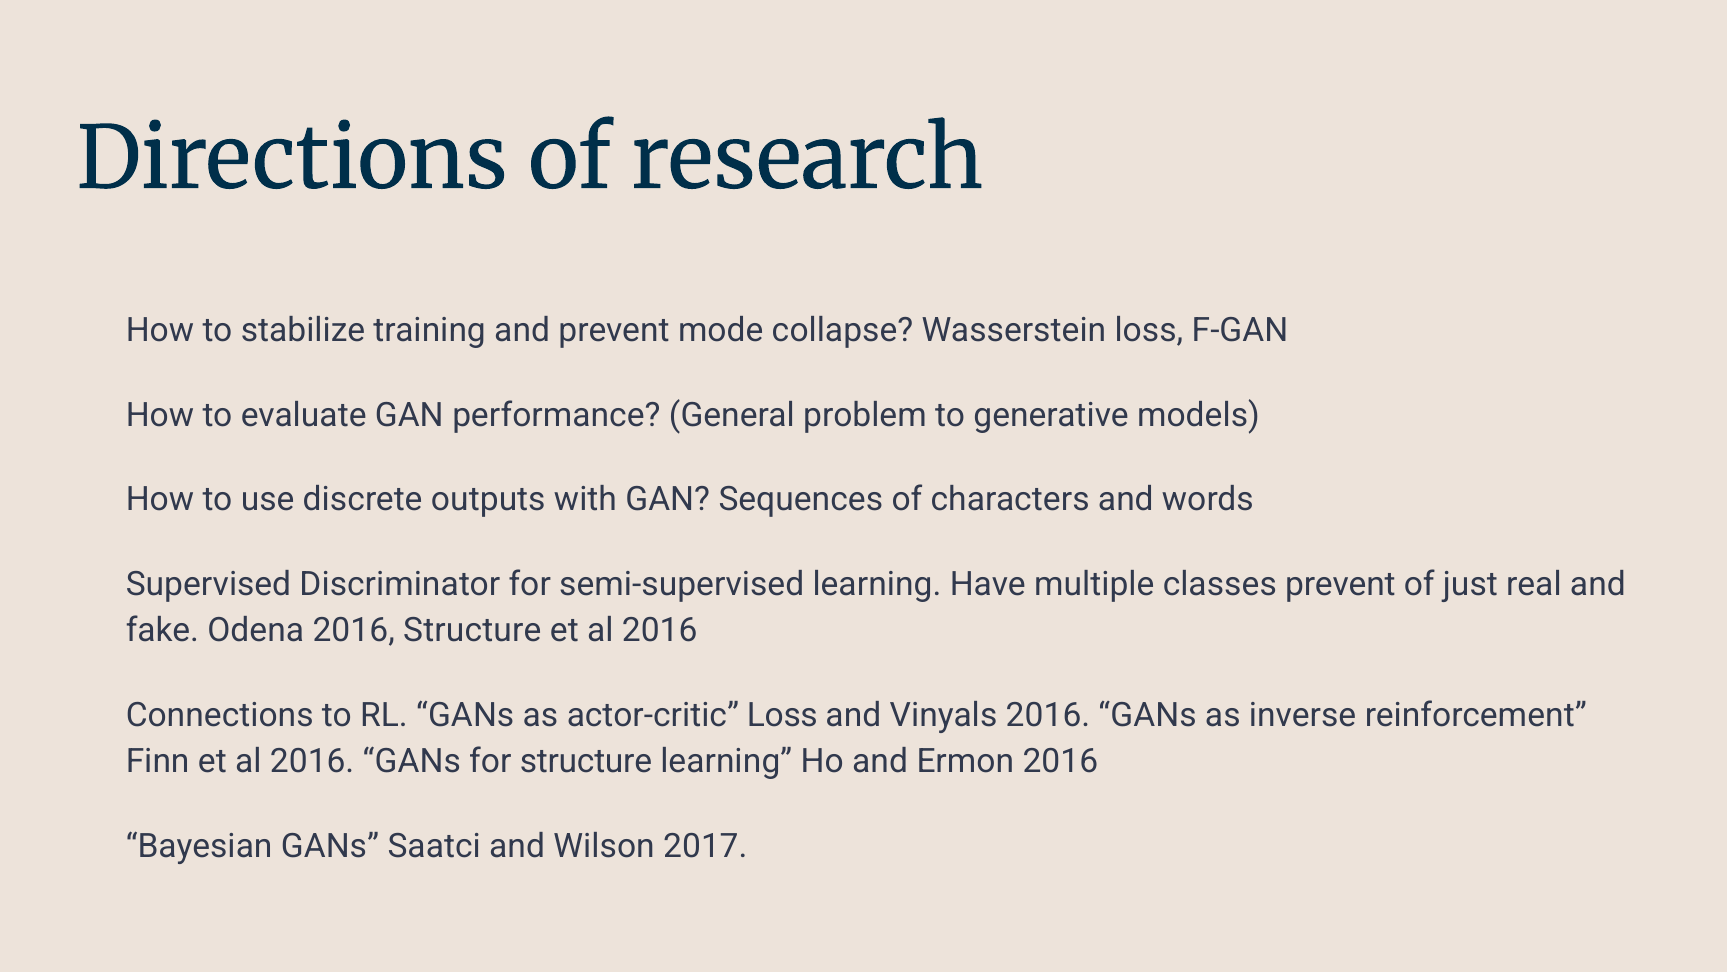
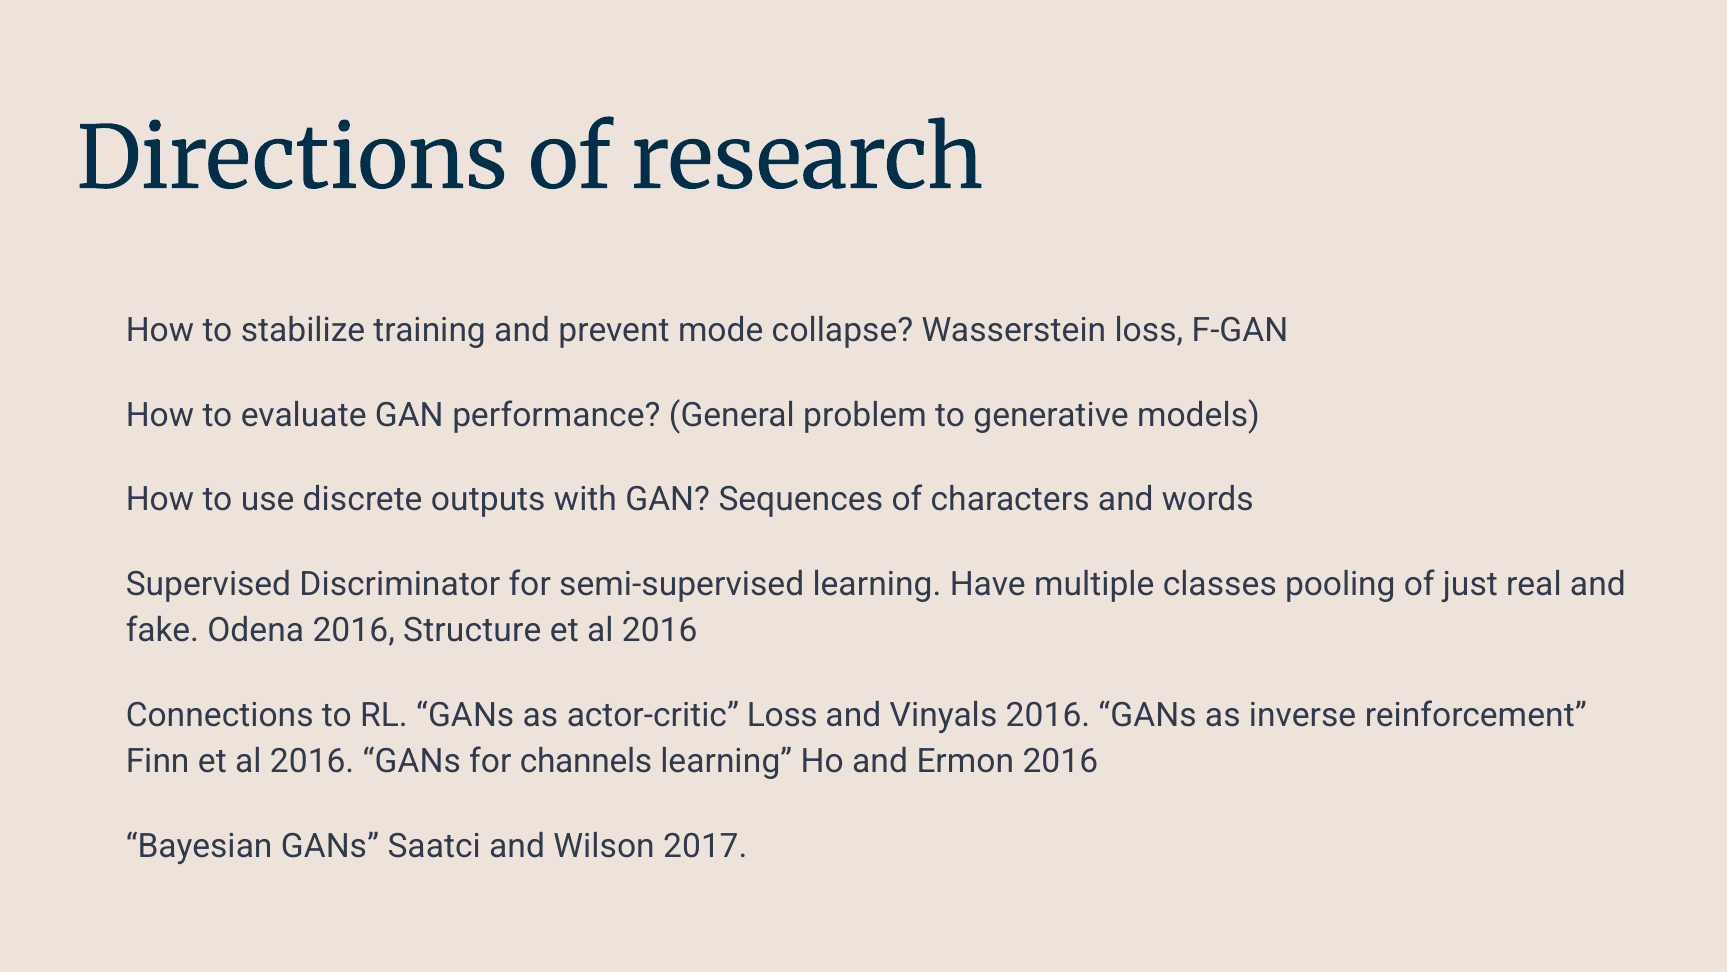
classes prevent: prevent -> pooling
for structure: structure -> channels
